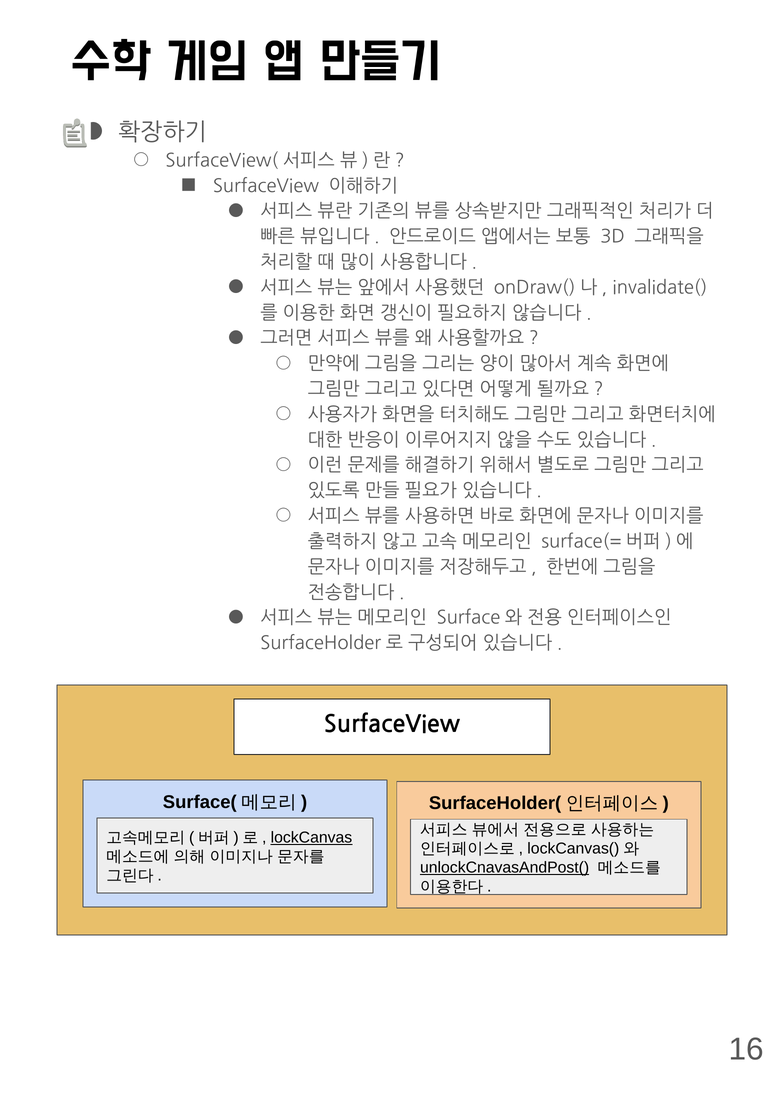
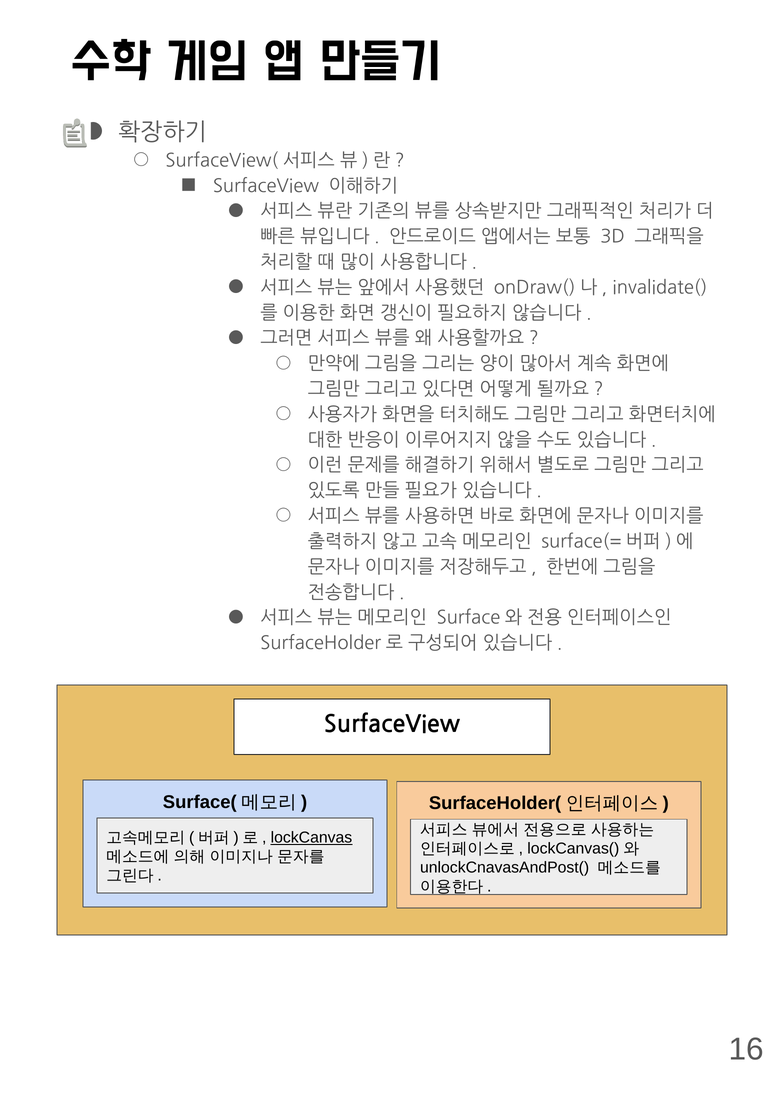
unlockCnavasAndPost( underline: present -> none
